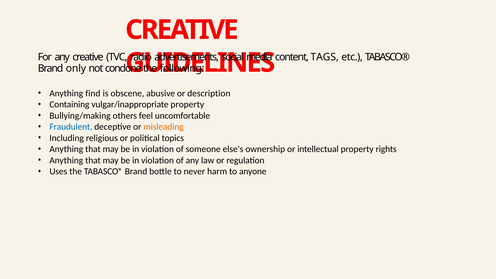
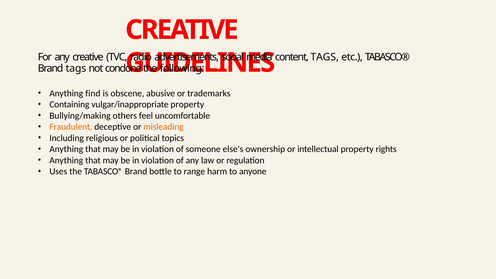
Brand only: only -> tags
description: description -> trademarks
Fraudulent colour: blue -> orange
never: never -> range
